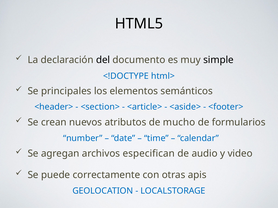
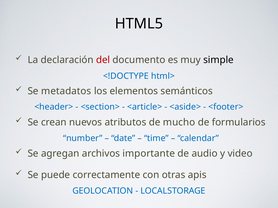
del colour: black -> red
principales: principales -> metadatos
especifican: especifican -> importante
